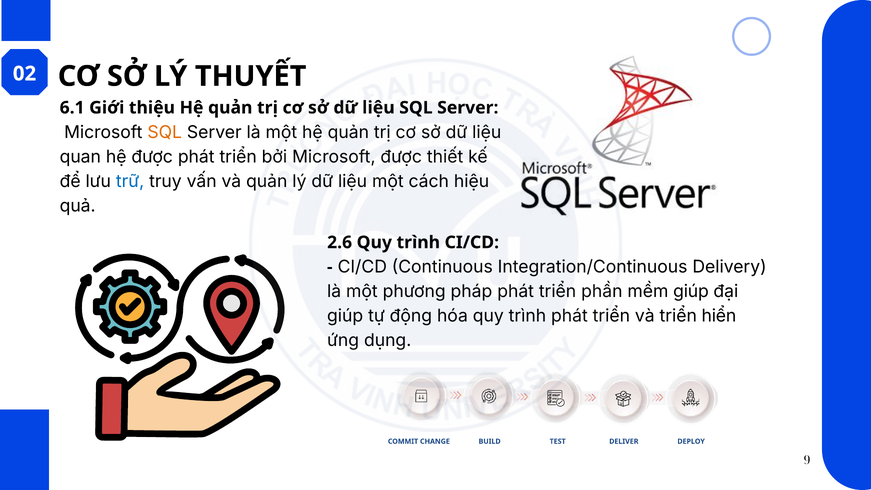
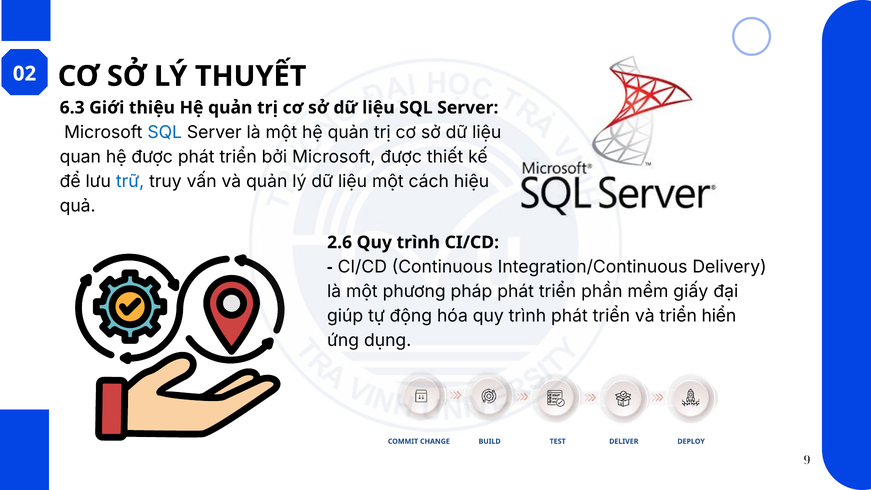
6.1: 6.1 -> 6.3
SQL at (165, 132) colour: orange -> blue
mềm giúp: giúp -> giấy
